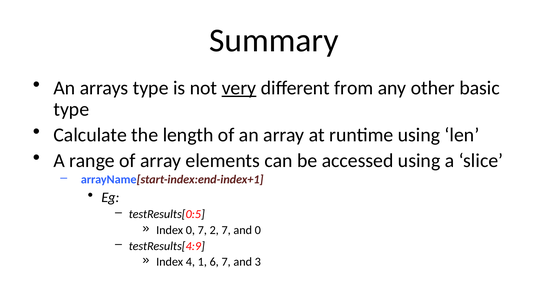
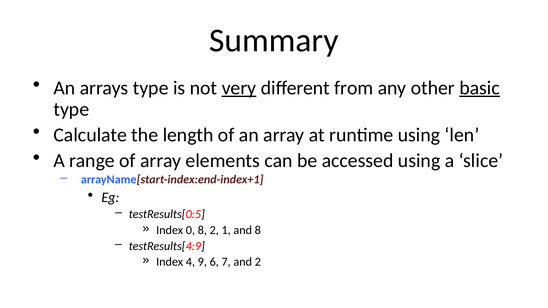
basic underline: none -> present
0 7: 7 -> 8
2 7: 7 -> 1
and 0: 0 -> 8
1: 1 -> 9
and 3: 3 -> 2
